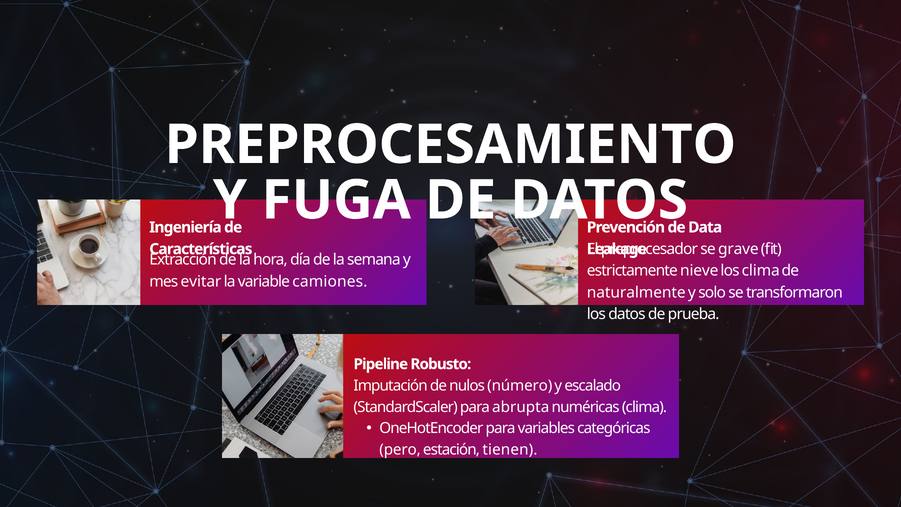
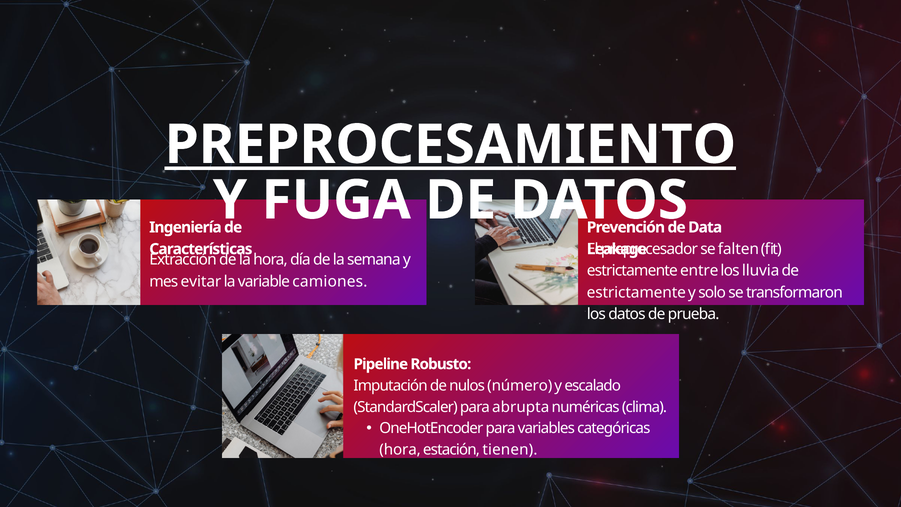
PREPROCESAMIENTO underline: none -> present
grave: grave -> falten
nieve: nieve -> entre
los clima: clima -> lluvia
naturalmente at (636, 292): naturalmente -> estrictamente
pero at (400, 449): pero -> hora
